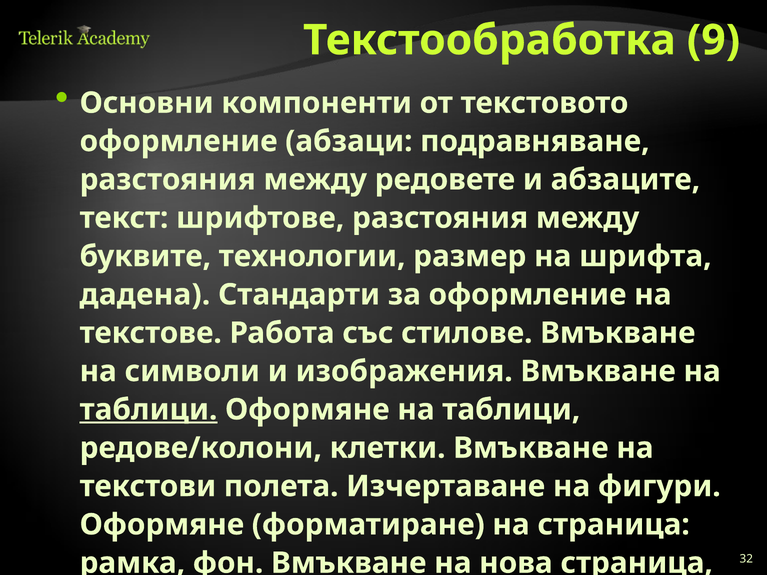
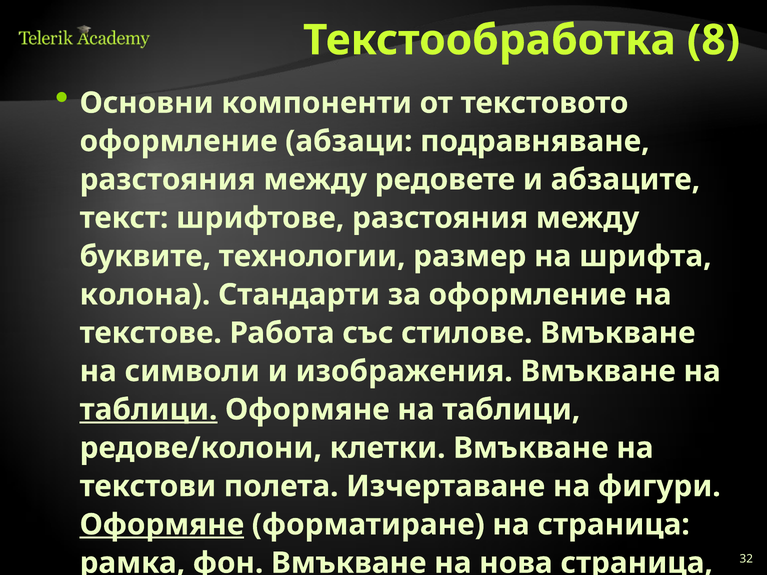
9: 9 -> 8
дадена: дадена -> колона
Оформяне at (162, 525) underline: none -> present
